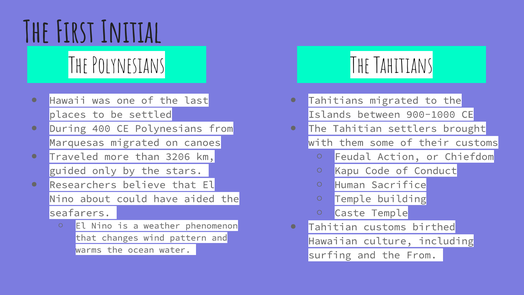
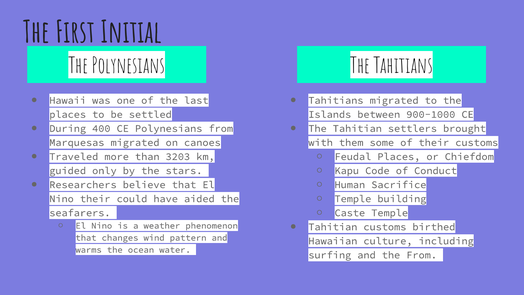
3206: 3206 -> 3203
Feudal Action: Action -> Places
Nino about: about -> their
